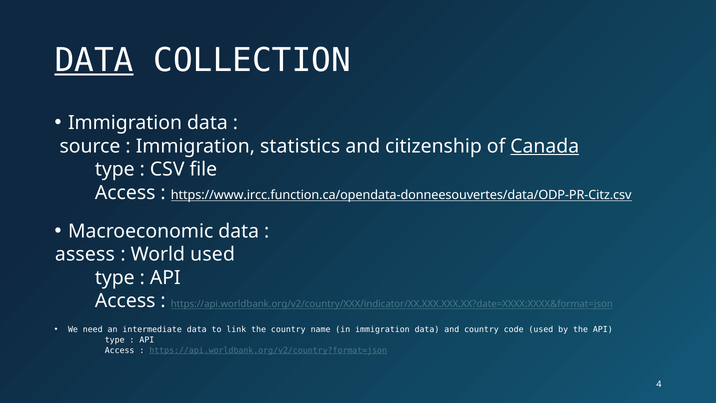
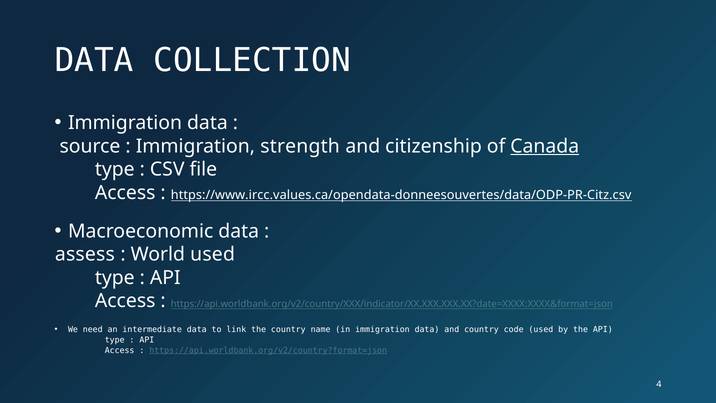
DATA at (94, 60) underline: present -> none
statistics: statistics -> strength
https://www.ircc.function.ca/opendata-donneesouvertes/data/ODP-PR-Citz.csv: https://www.ircc.function.ca/opendata-donneesouvertes/data/ODP-PR-Citz.csv -> https://www.ircc.values.ca/opendata-donneesouvertes/data/ODP-PR-Citz.csv
